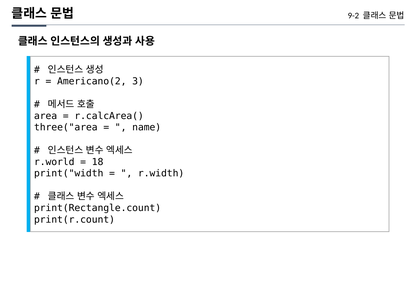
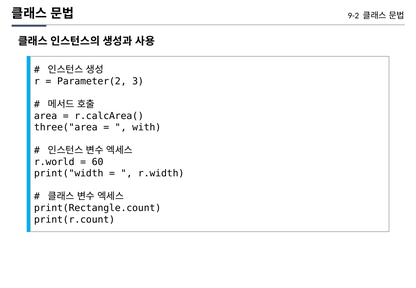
Americano(2: Americano(2 -> Parameter(2
name: name -> with
18: 18 -> 60
